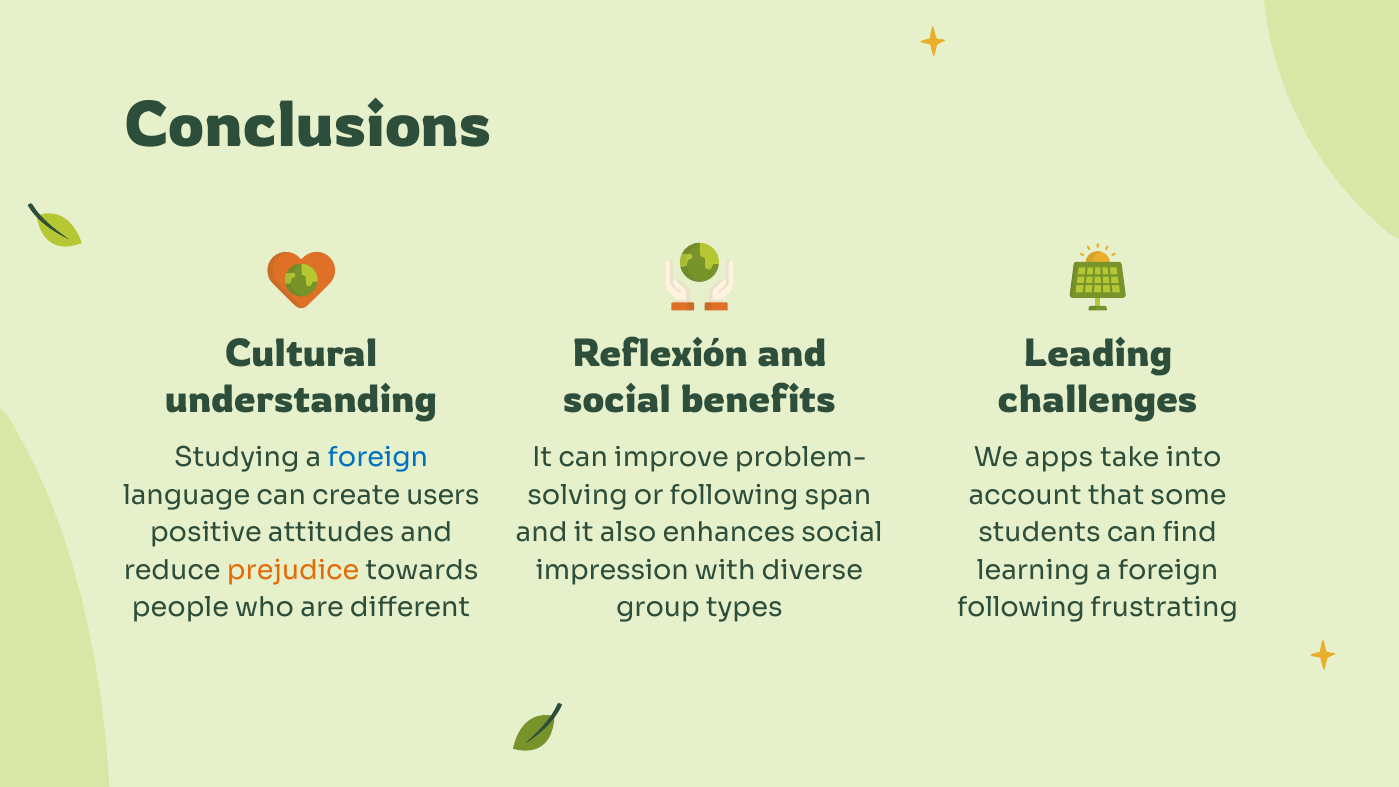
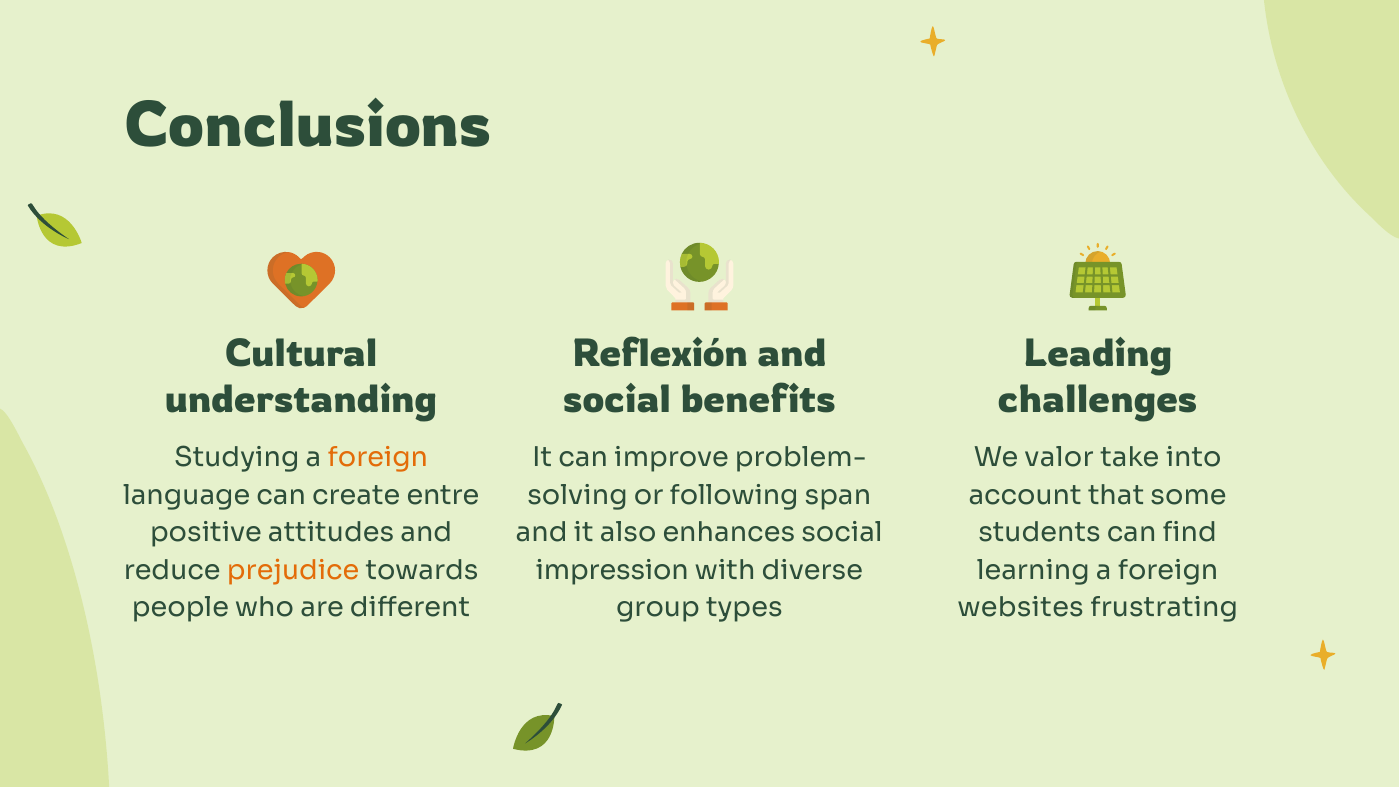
foreign at (378, 458) colour: blue -> orange
apps: apps -> valor
users: users -> entre
following at (1021, 608): following -> websites
